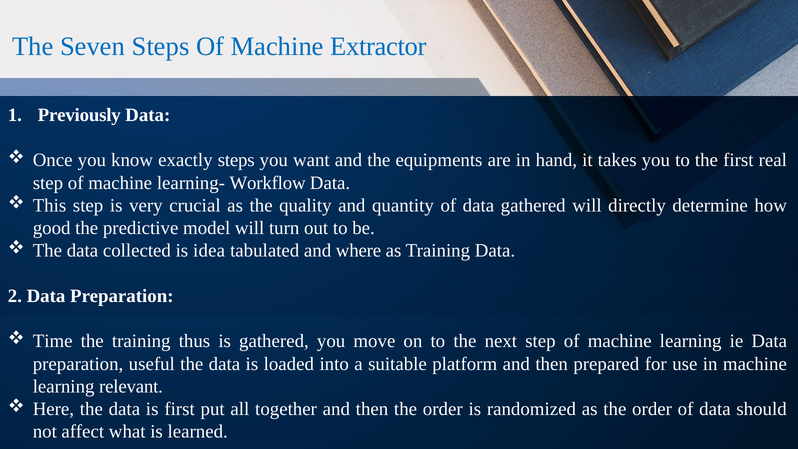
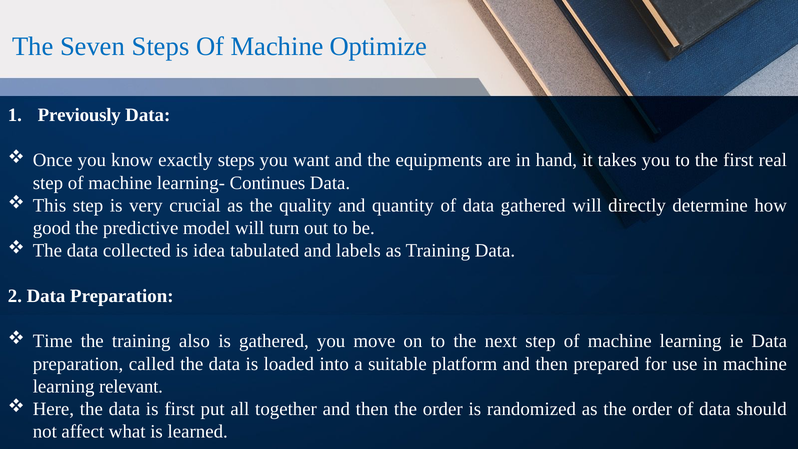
Extractor: Extractor -> Optimize
Workflow: Workflow -> Continues
where: where -> labels
thus: thus -> also
useful: useful -> called
